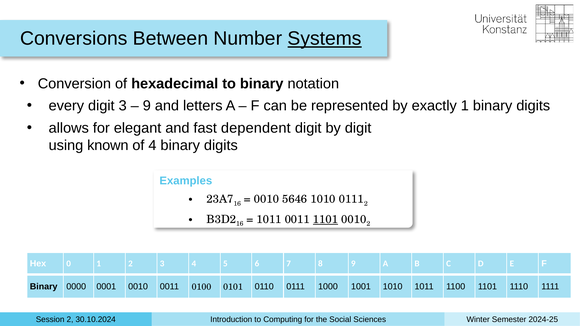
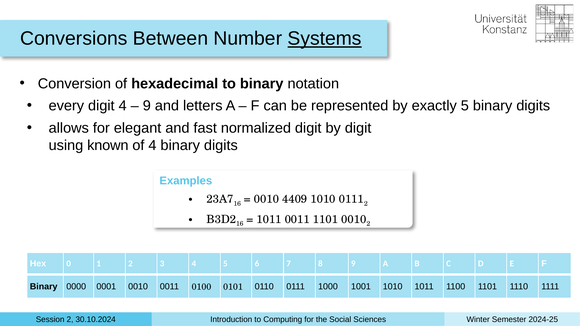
digit 3: 3 -> 4
exactly 1: 1 -> 5
dependent: dependent -> normalized
5646: 5646 -> 4409
1101 at (326, 220) underline: present -> none
